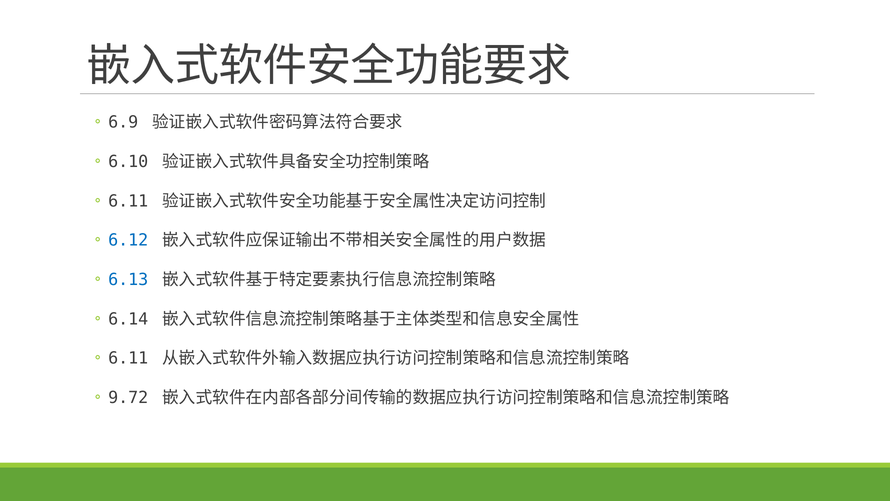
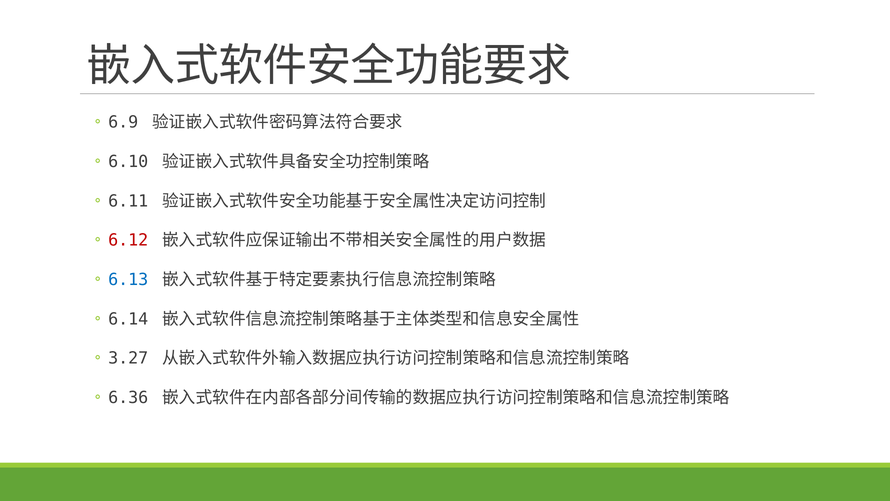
6.12 colour: blue -> red
6.11 at (128, 358): 6.11 -> 3.27
9.72: 9.72 -> 6.36
